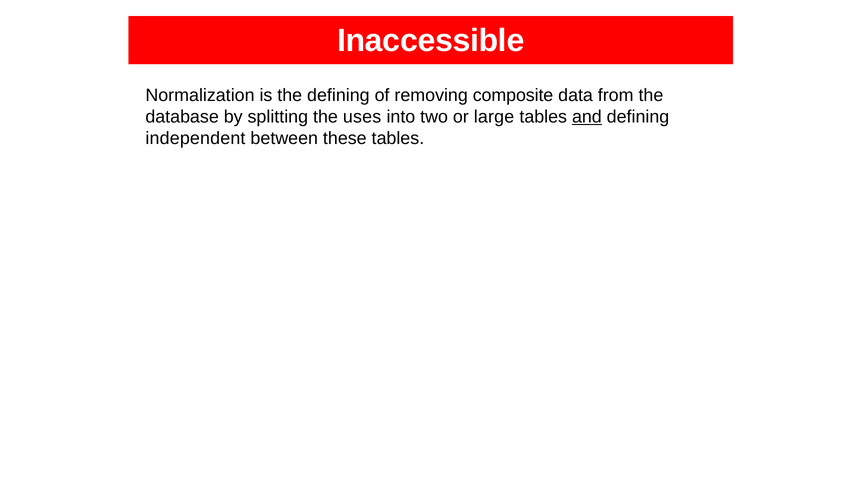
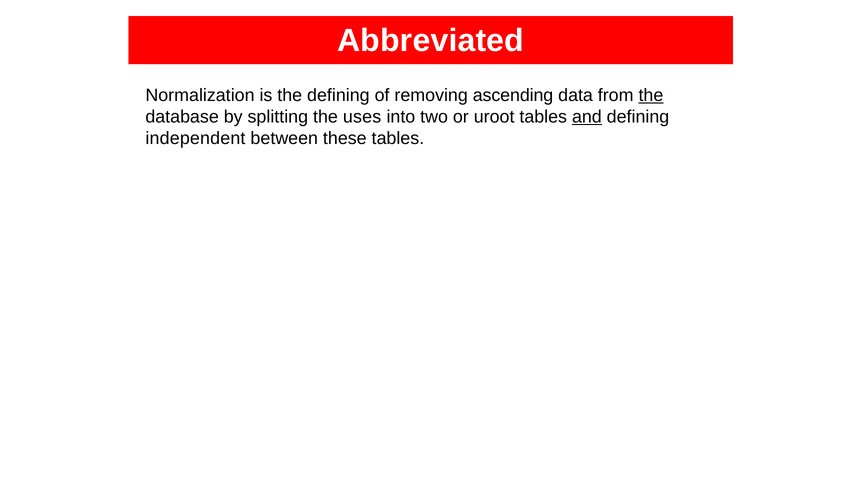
Inaccessible: Inaccessible -> Abbreviated
composite: composite -> ascending
the at (651, 95) underline: none -> present
large: large -> uroot
